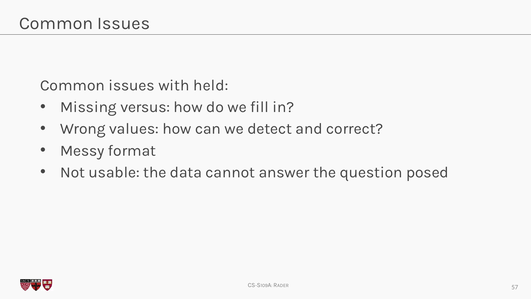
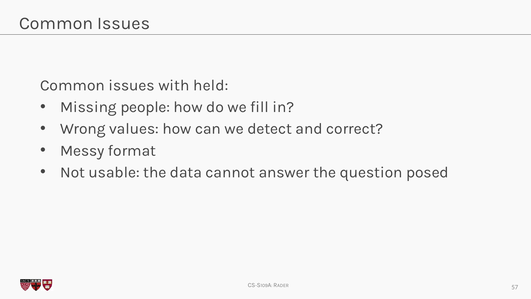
versus: versus -> people
